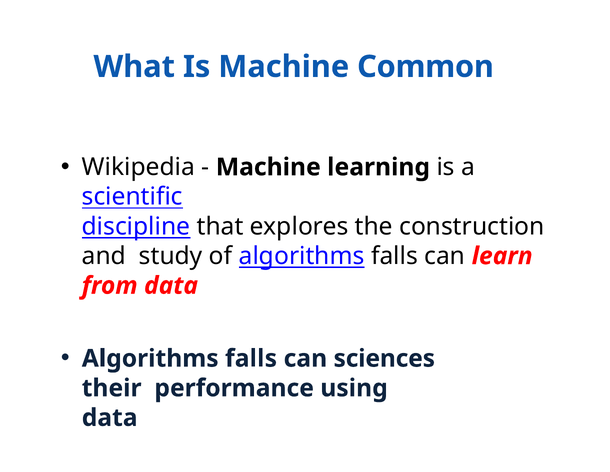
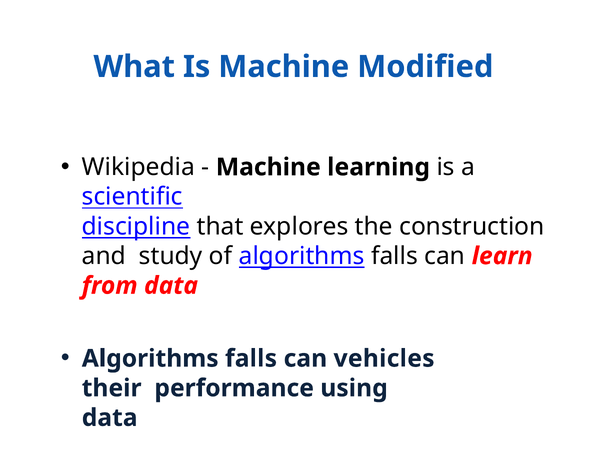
Common: Common -> Modified
sciences: sciences -> vehicles
